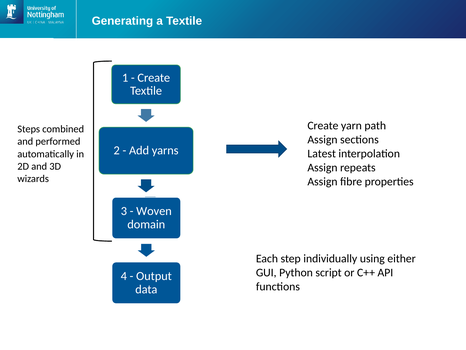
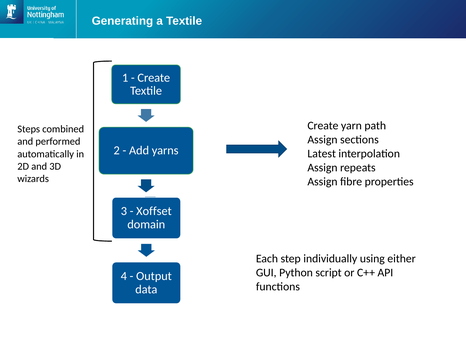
Woven: Woven -> Xoffset
